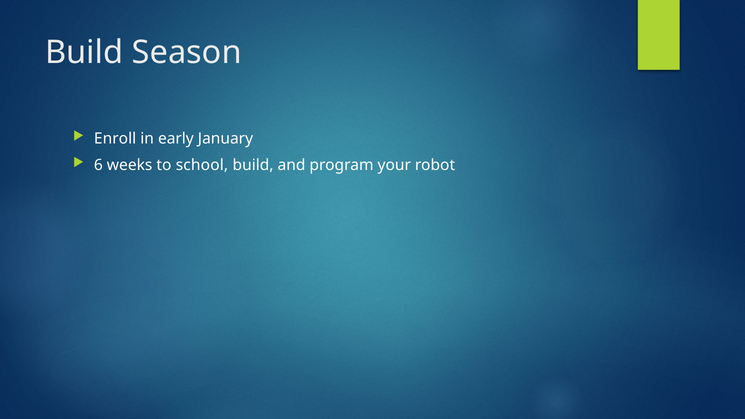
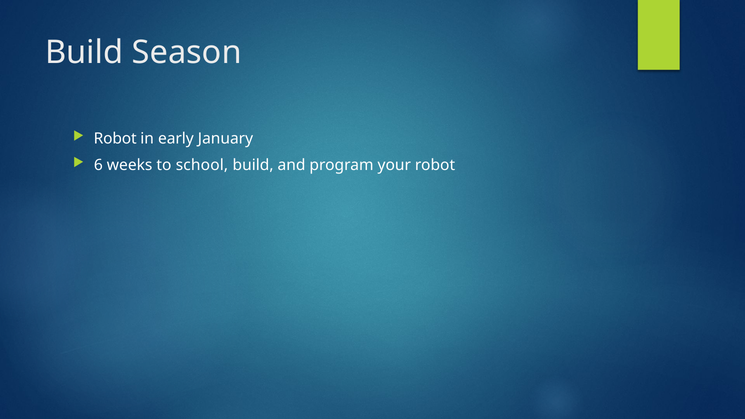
Enroll at (115, 139): Enroll -> Robot
